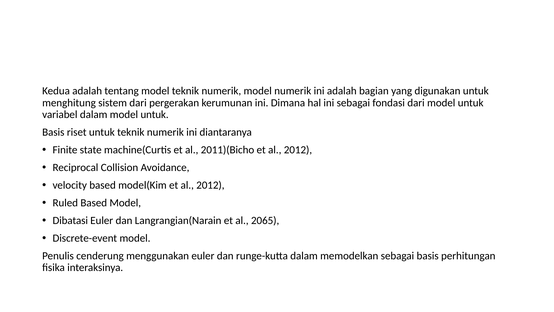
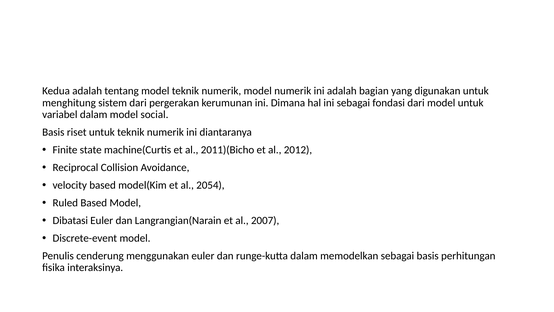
dalam model untuk: untuk -> social
model(Kim et al 2012: 2012 -> 2054
2065: 2065 -> 2007
